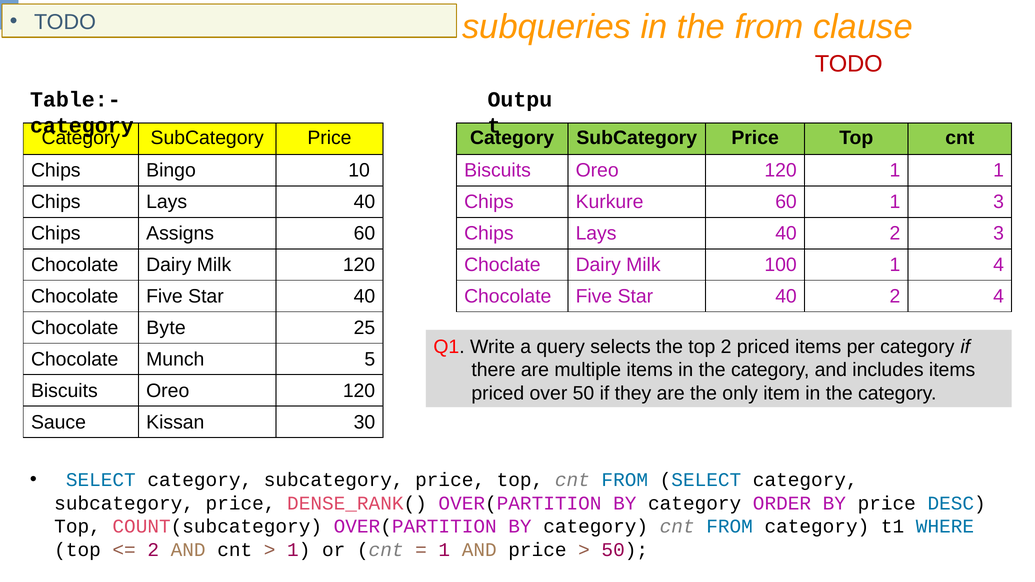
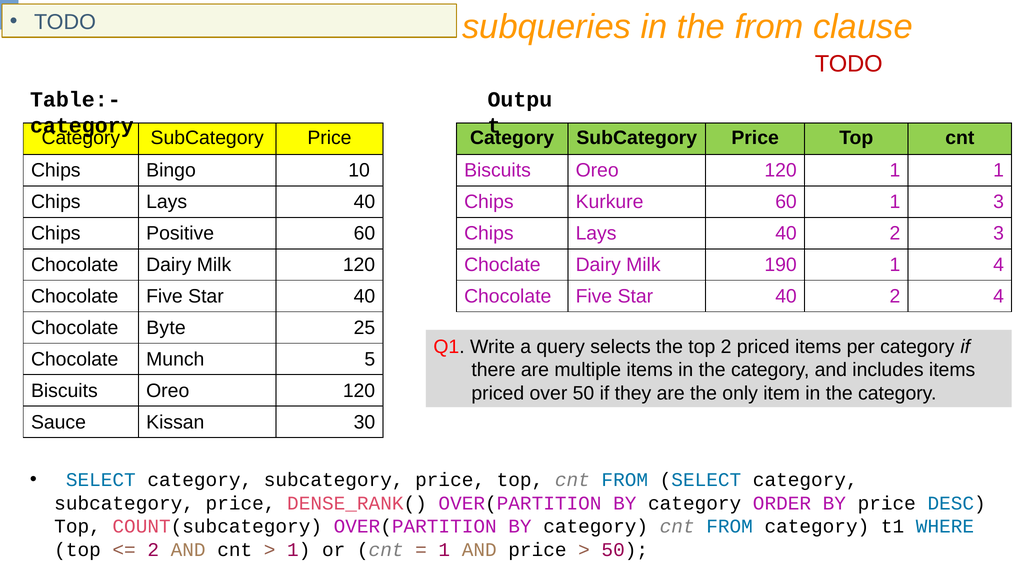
Assigns: Assigns -> Positive
100: 100 -> 190
